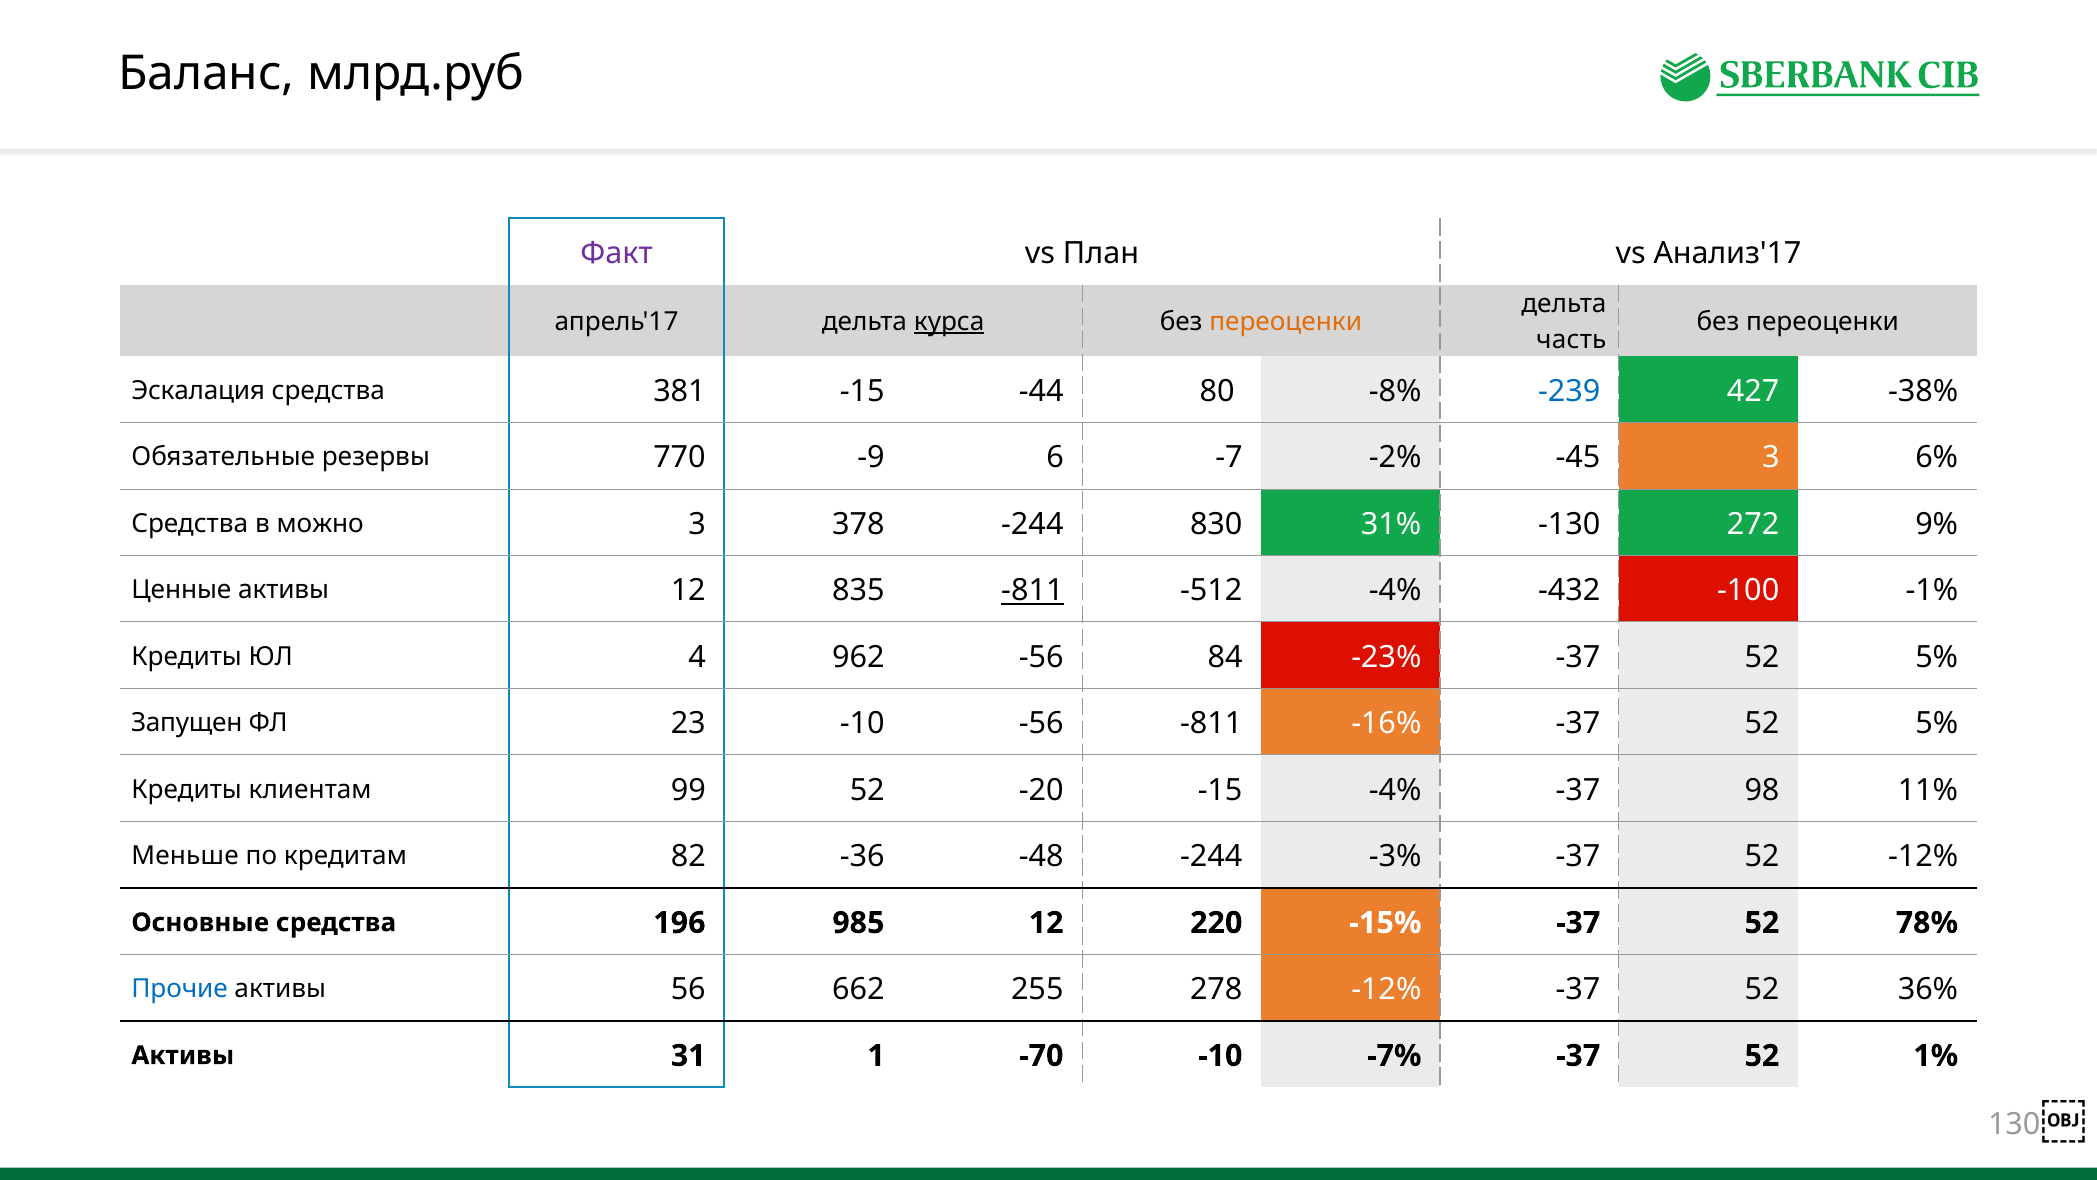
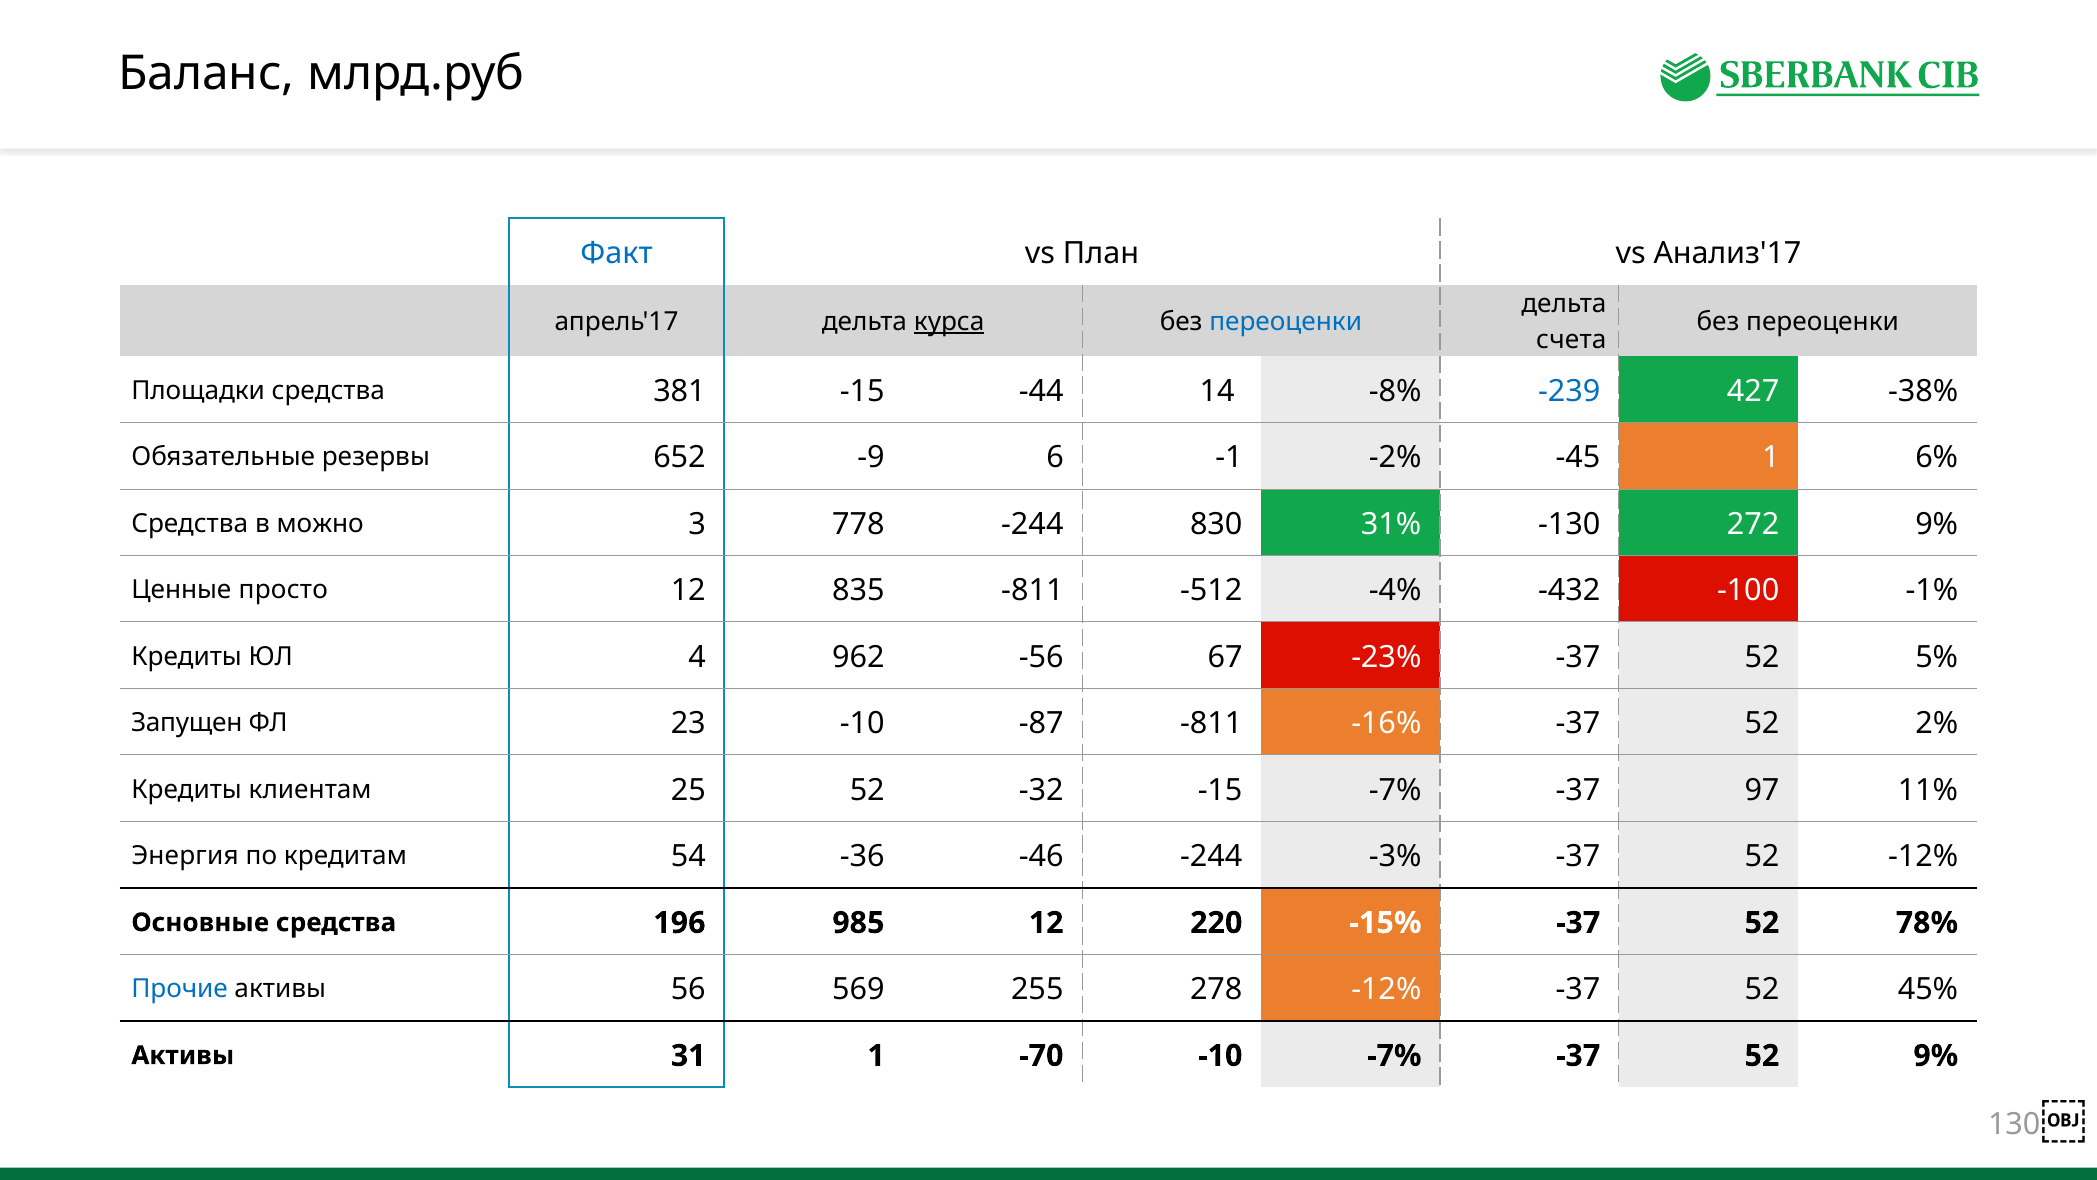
Факт colour: purple -> blue
переоценки at (1286, 322) colour: orange -> blue
часть: часть -> счета
Эскалация: Эскалация -> Площадки
80: 80 -> 14
770: 770 -> 652
-7: -7 -> -1
-45 3: 3 -> 1
378: 378 -> 778
Ценные активы: активы -> просто
-811 at (1032, 590) underline: present -> none
84: 84 -> 67
-10 -56: -56 -> -87
-16% -37 52 5%: 5% -> 2%
99: 99 -> 25
-20: -20 -> -32
-15 -4%: -4% -> -7%
98: 98 -> 97
Меньше: Меньше -> Энергия
82: 82 -> 54
-48: -48 -> -46
662: 662 -> 569
36%: 36% -> 45%
52 1%: 1% -> 9%
